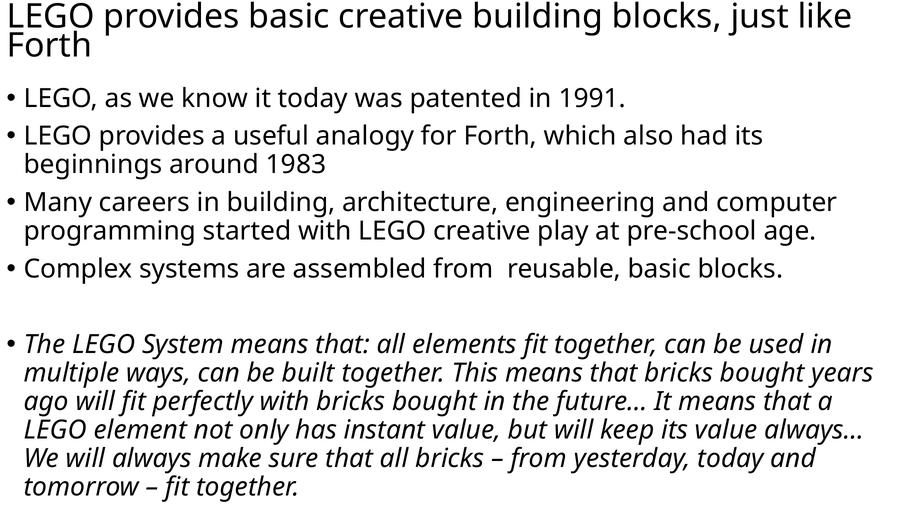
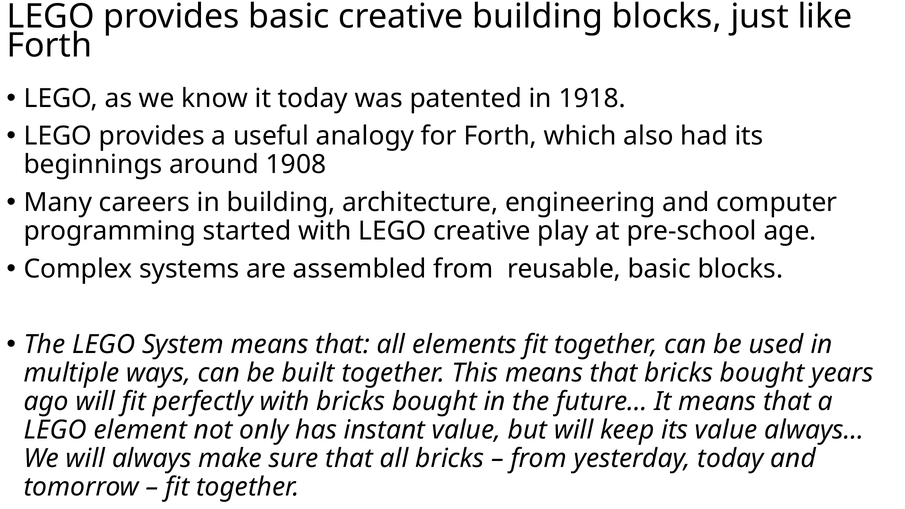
1991: 1991 -> 1918
1983: 1983 -> 1908
